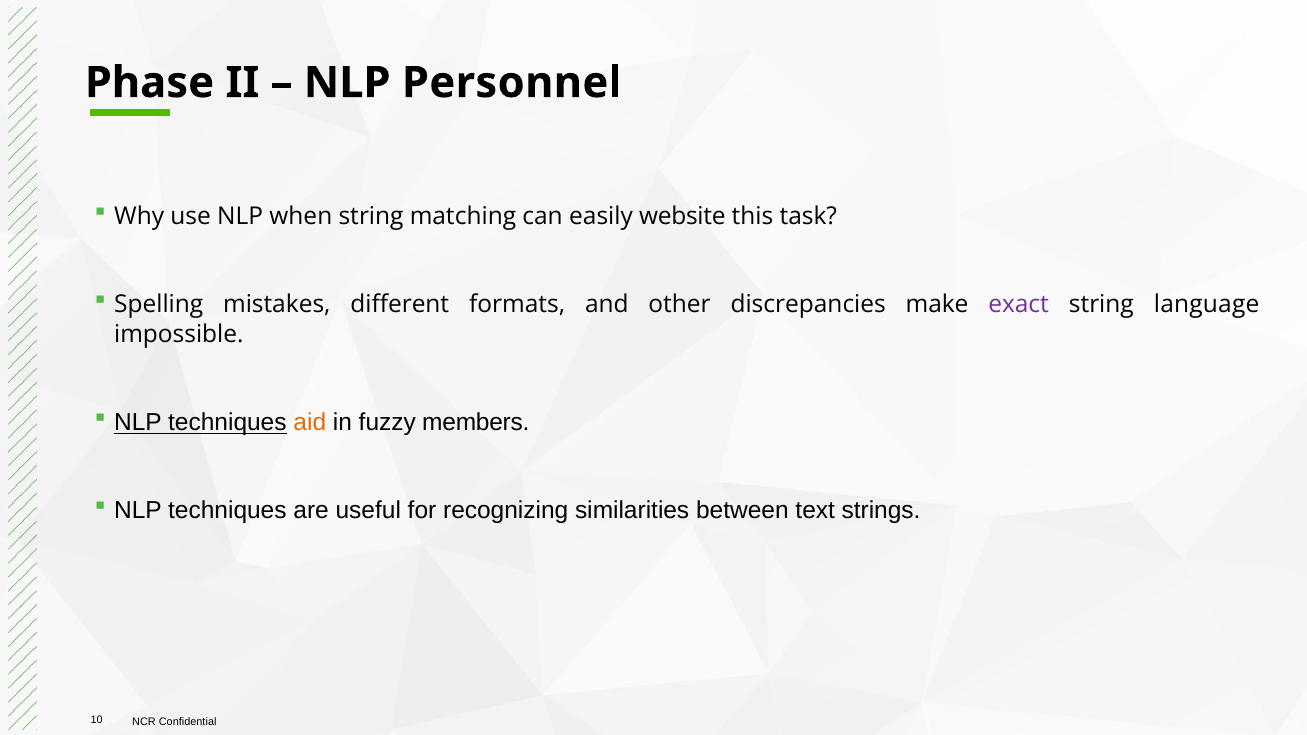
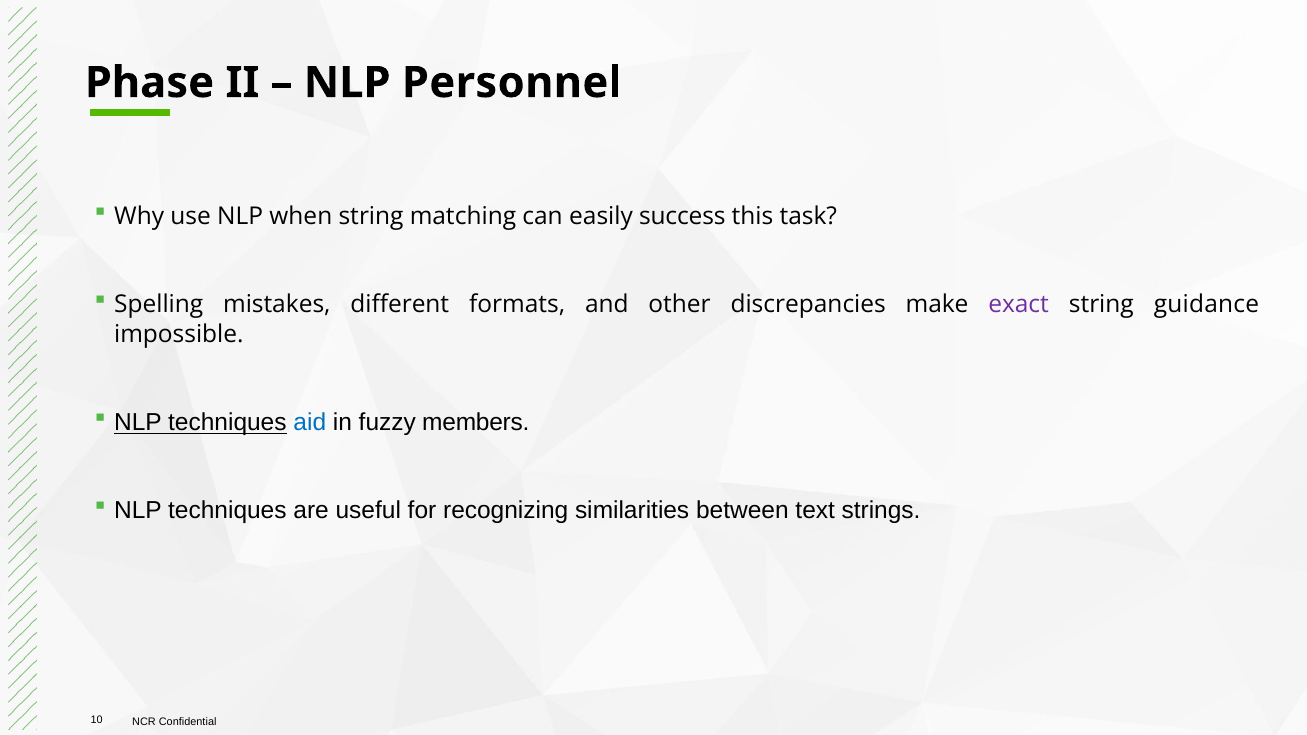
website: website -> success
language: language -> guidance
aid colour: orange -> blue
